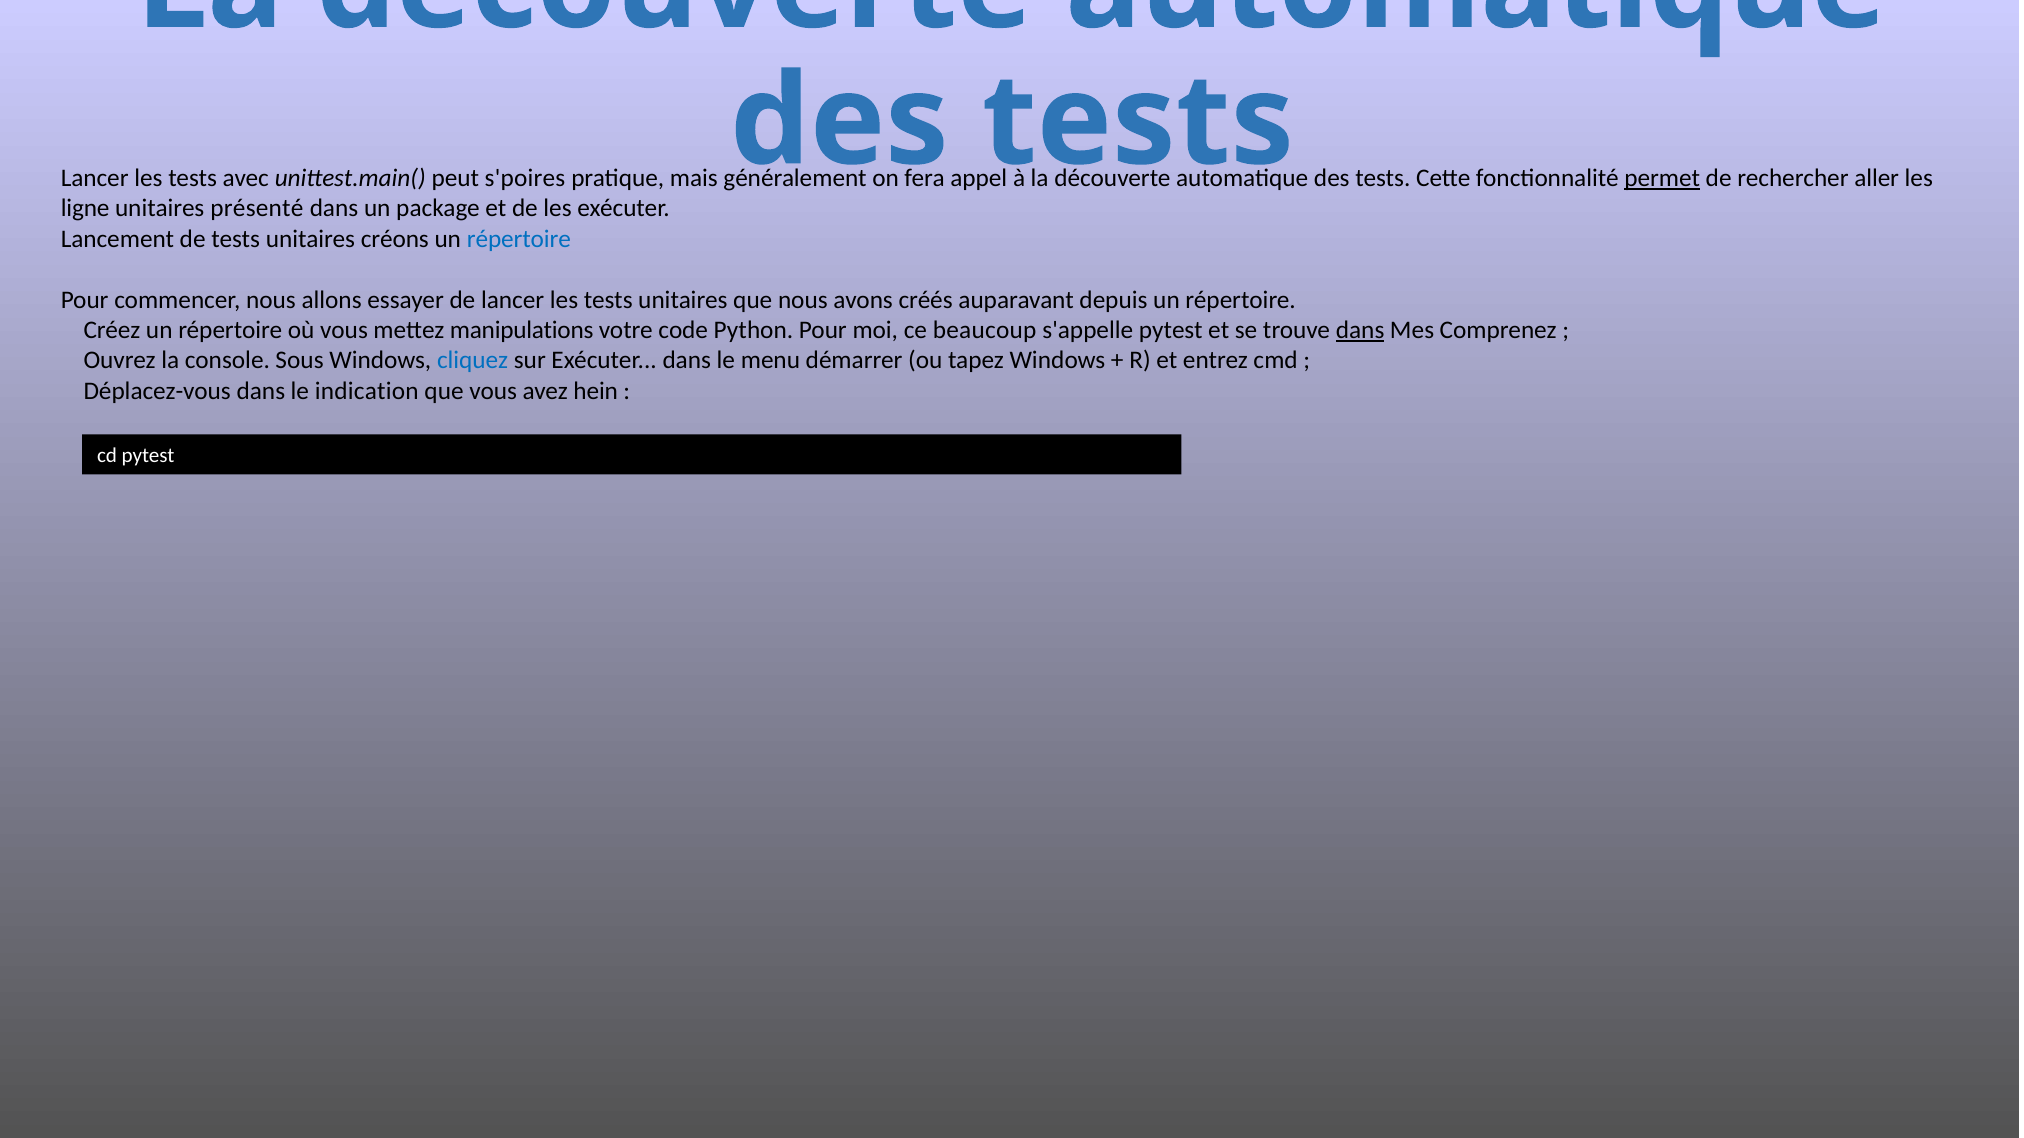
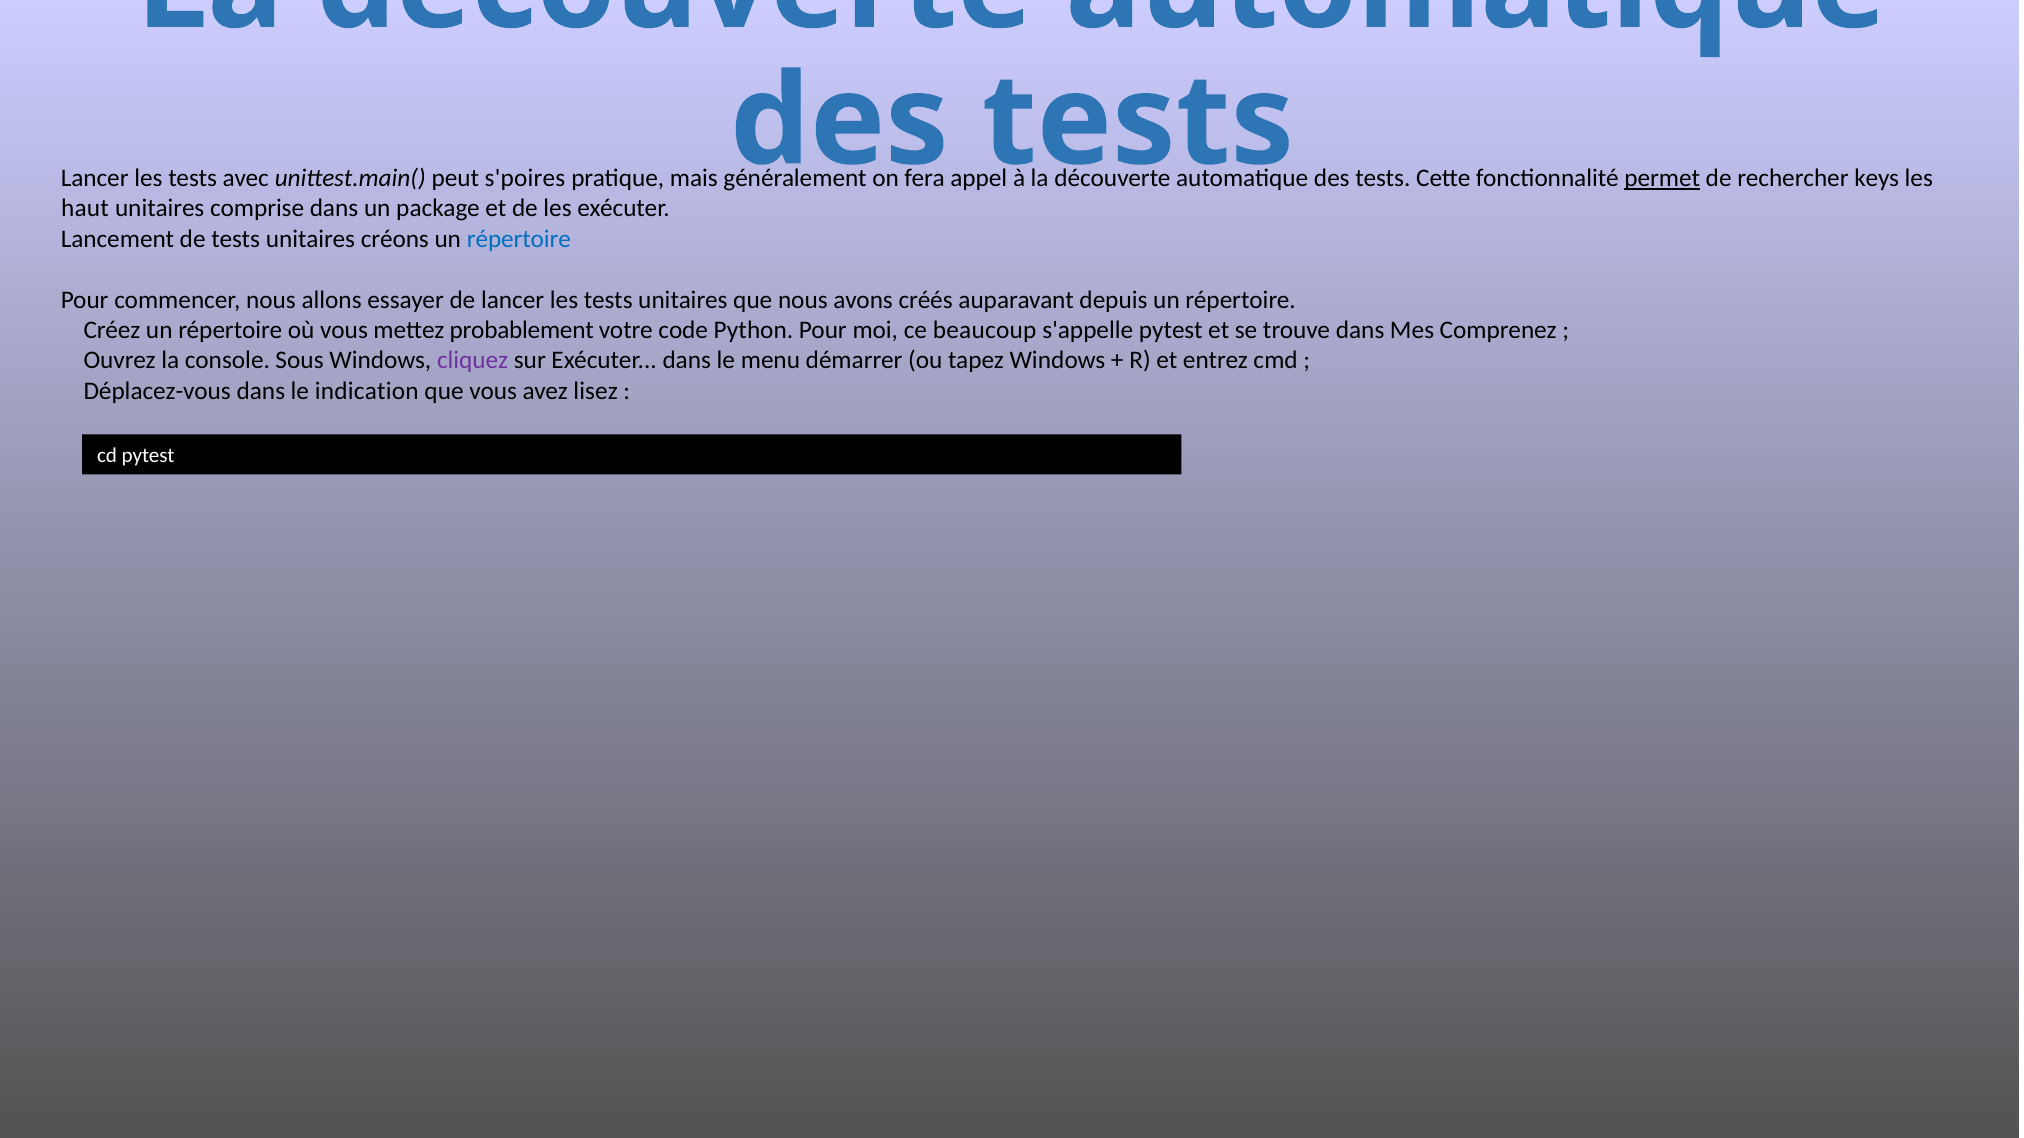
aller: aller -> keys
ligne: ligne -> haut
présenté: présenté -> comprise
manipulations: manipulations -> probablement
dans at (1360, 330) underline: present -> none
cliquez colour: blue -> purple
hein: hein -> lisez
